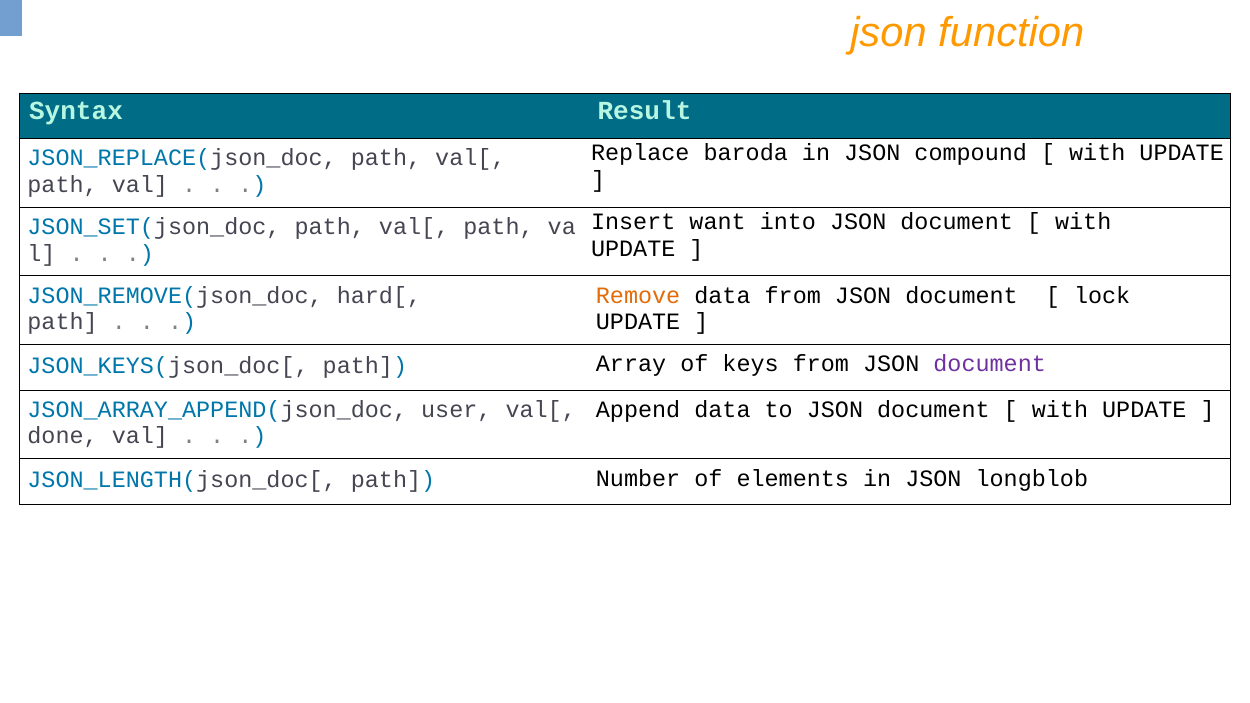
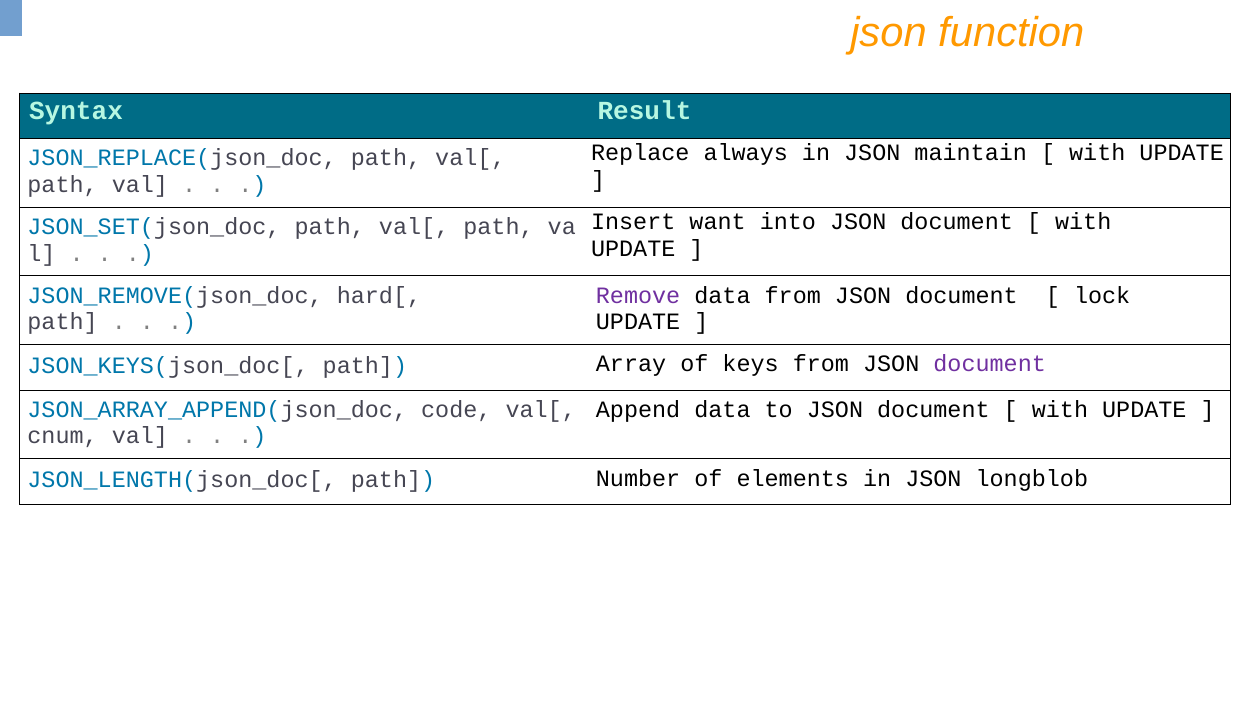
baroda: baroda -> always
compound: compound -> maintain
Remove colour: orange -> purple
user: user -> code
done: done -> cnum
